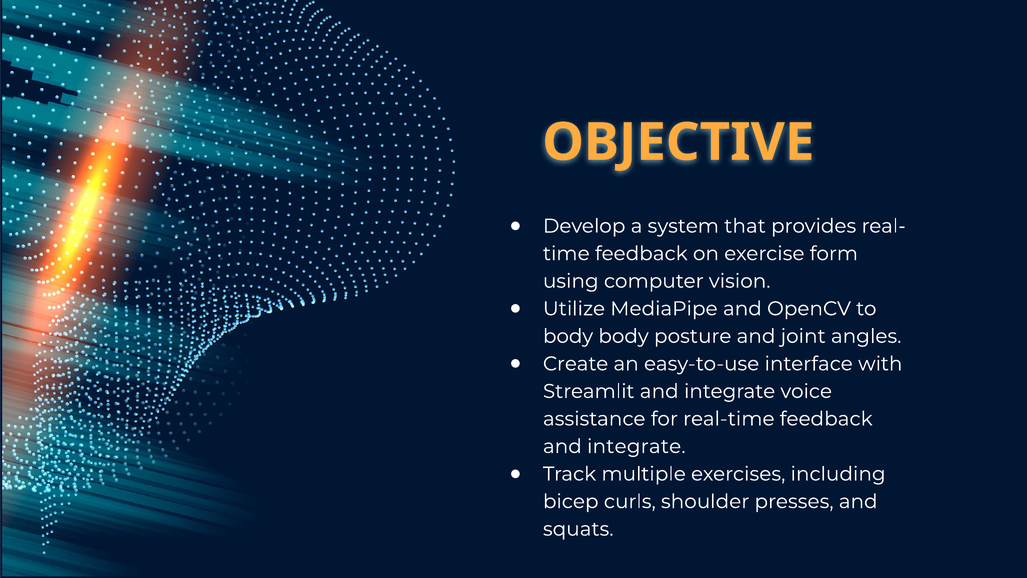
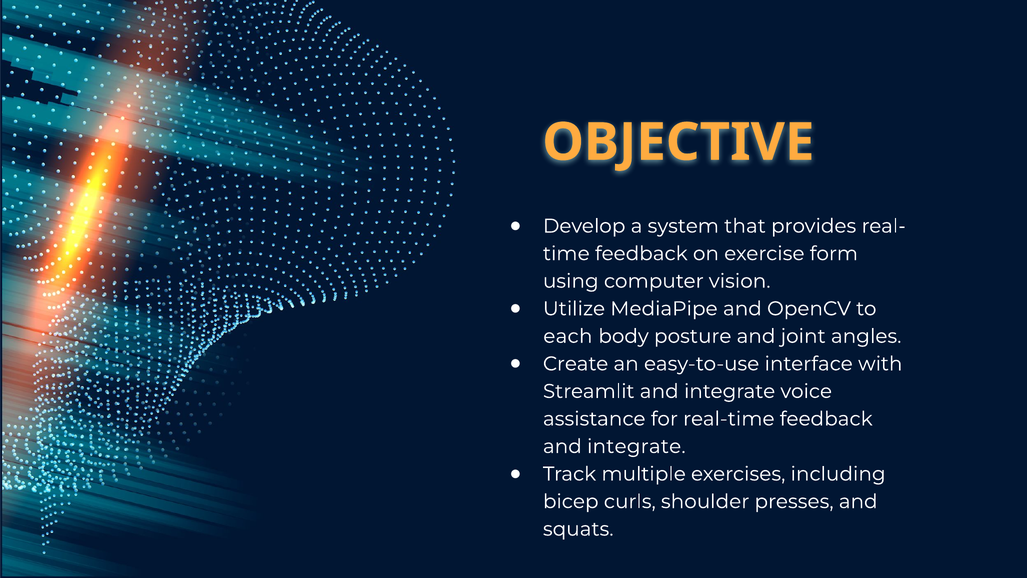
body at (568, 336): body -> each
